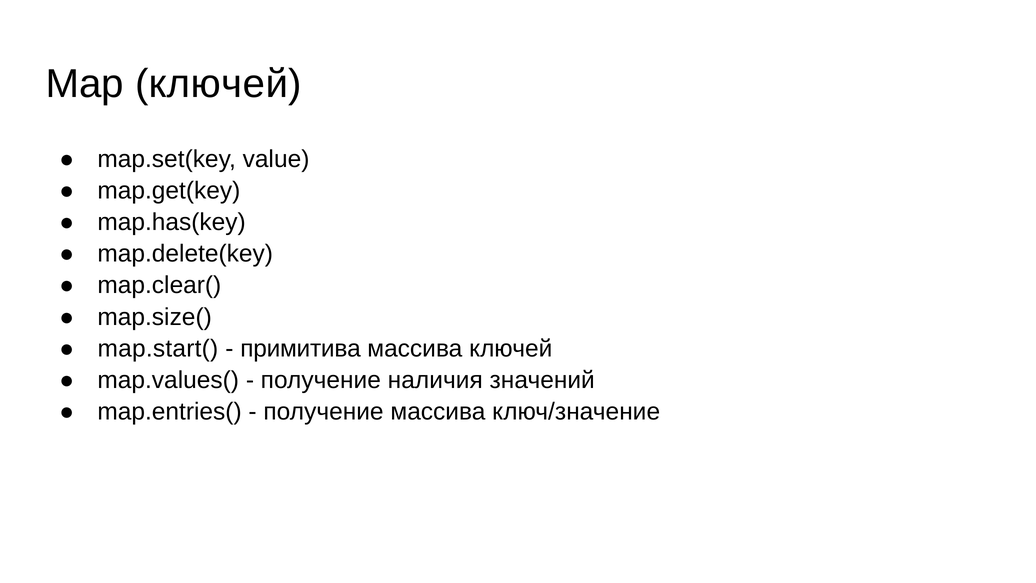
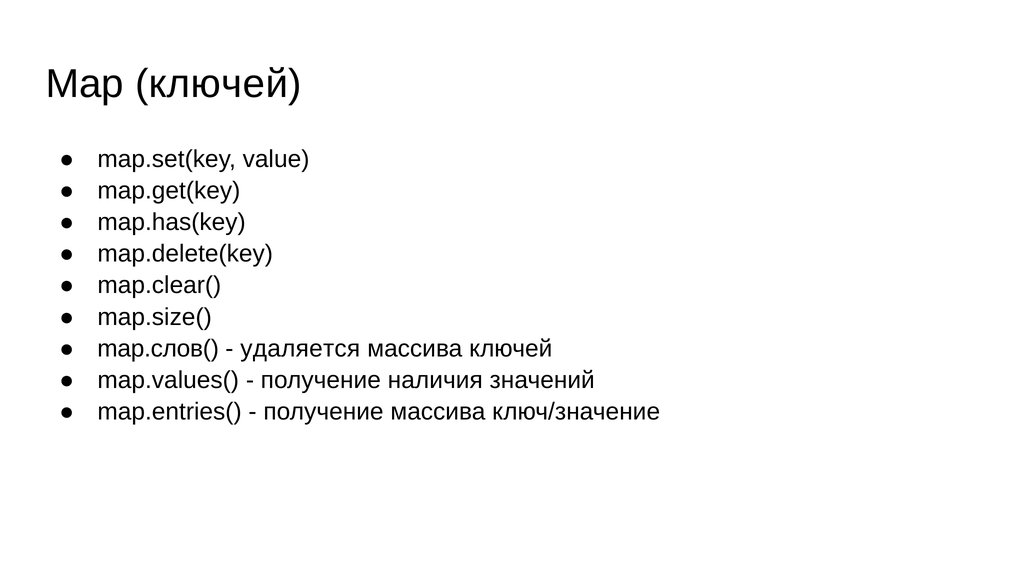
map.start(: map.start( -> map.слов(
примитива: примитива -> удаляется
